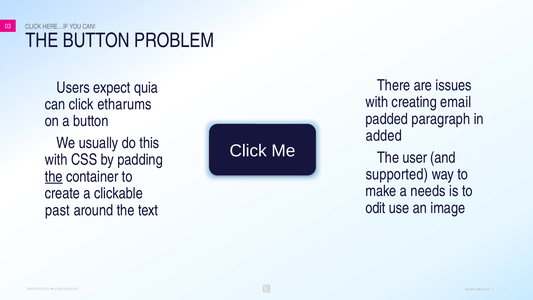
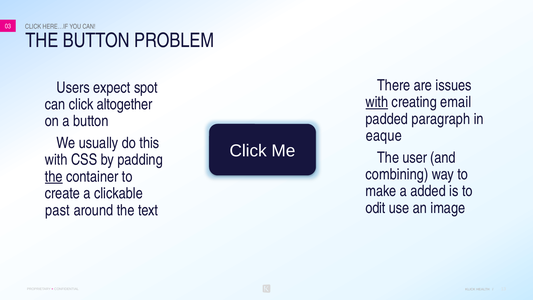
quia: quia -> spot
with at (377, 102) underline: none -> present
etharums: etharums -> altogether
added: added -> eaque
supported: supported -> combining
needs: needs -> added
